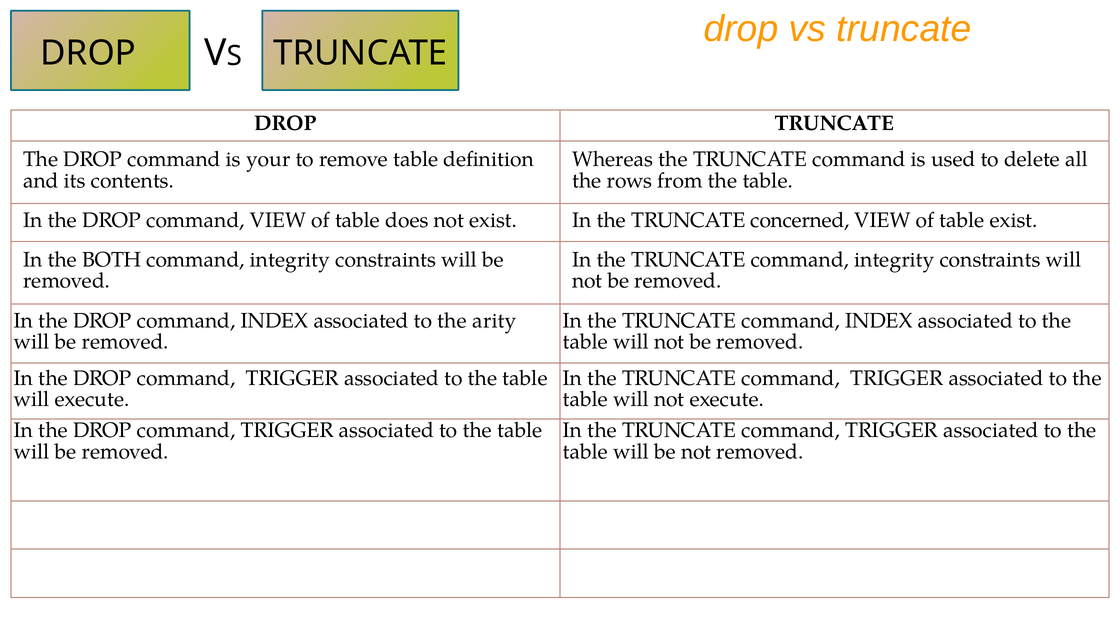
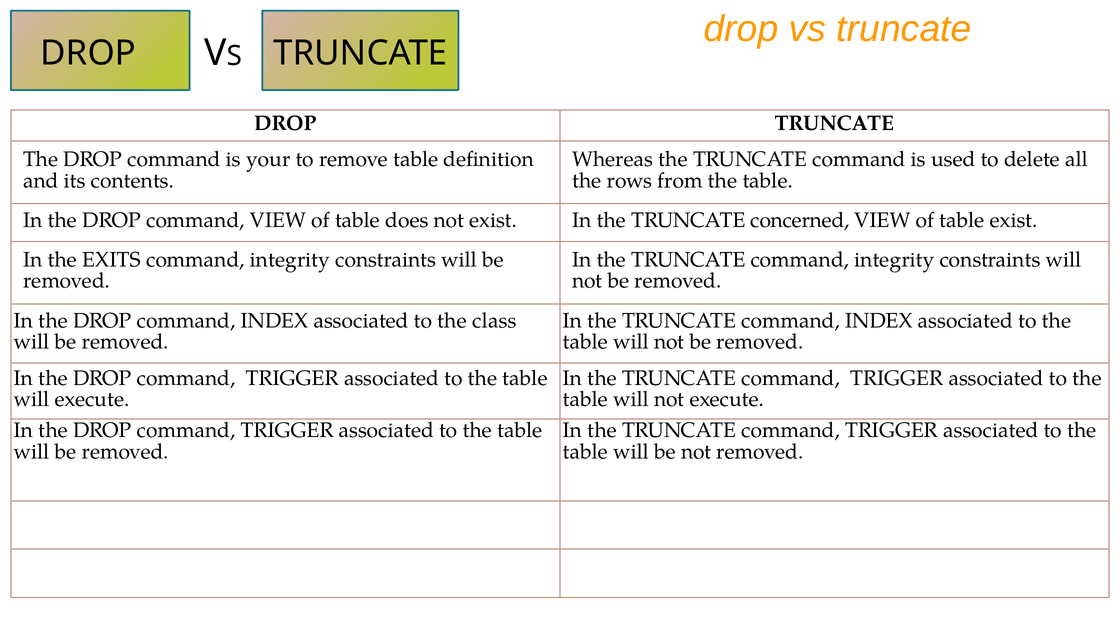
BOTH: BOTH -> EXITS
arity: arity -> class
